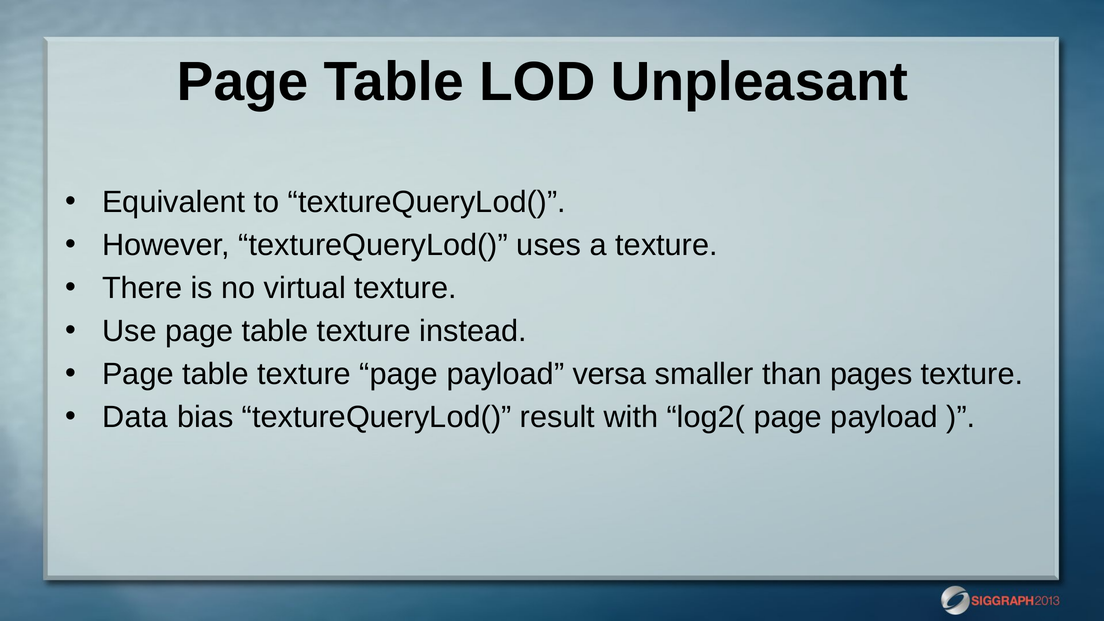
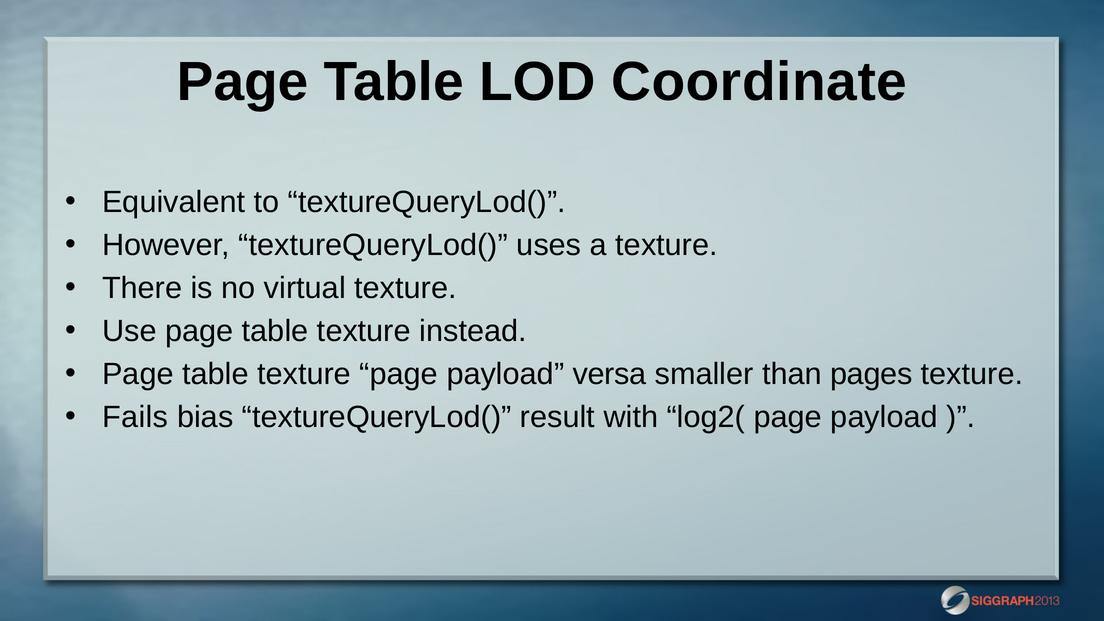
Unpleasant: Unpleasant -> Coordinate
Data: Data -> Fails
